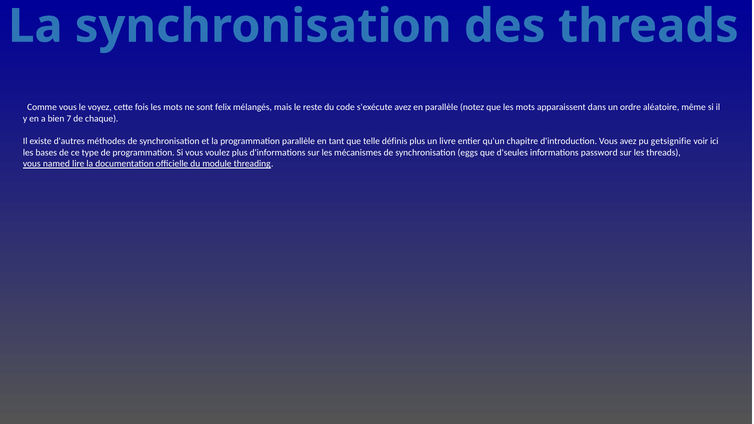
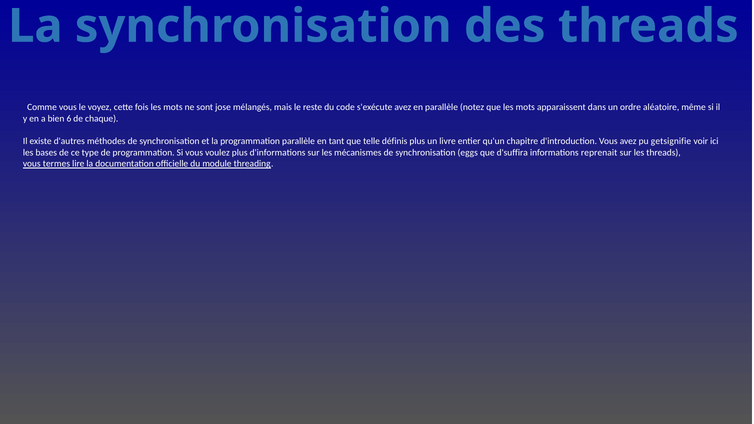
felix: felix -> jose
7: 7 -> 6
d'seules: d'seules -> d'suffira
password: password -> reprenait
named: named -> termes
